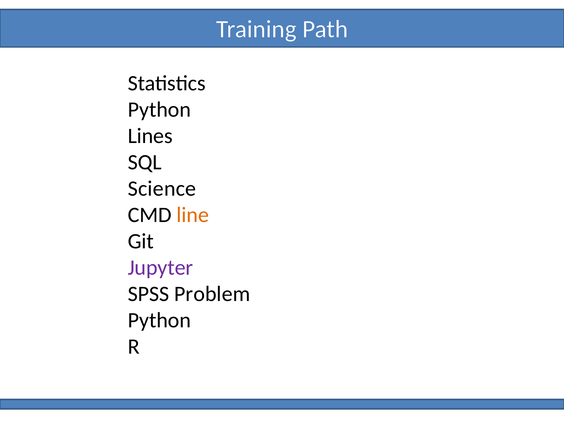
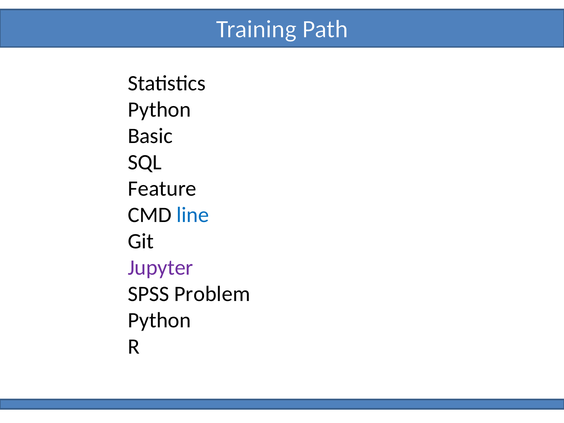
Lines: Lines -> Basic
Science: Science -> Feature
line colour: orange -> blue
